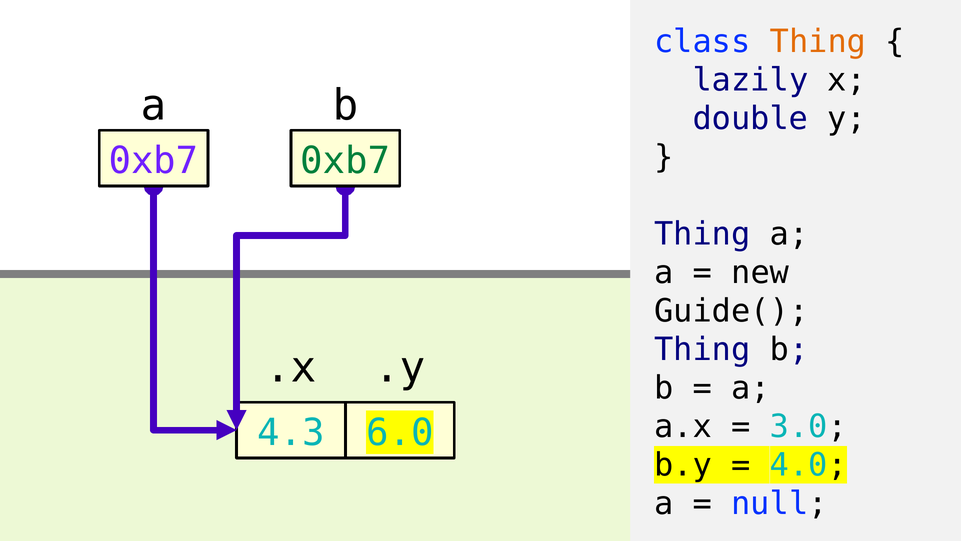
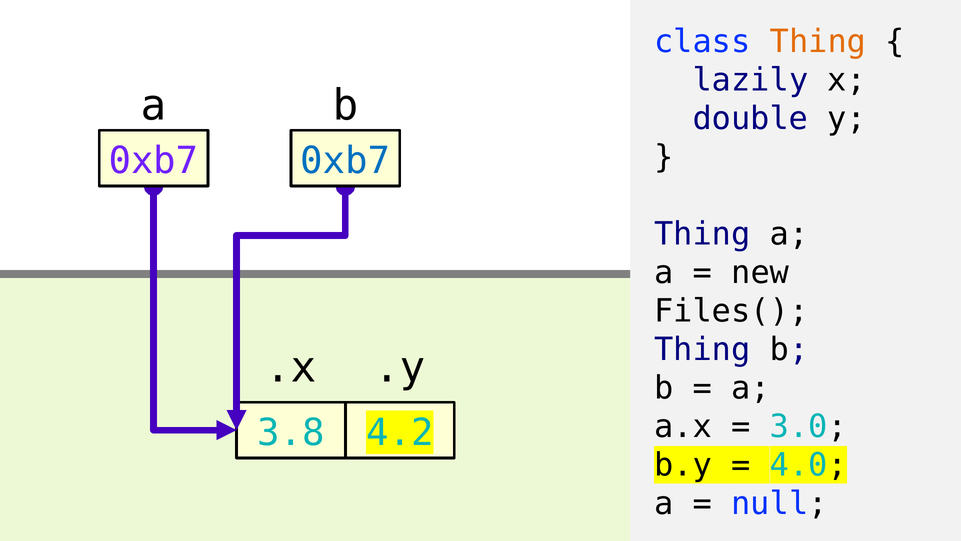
0xb7 at (345, 161) colour: green -> blue
Guide(: Guide( -> Files(
4.3: 4.3 -> 3.8
6.0: 6.0 -> 4.2
